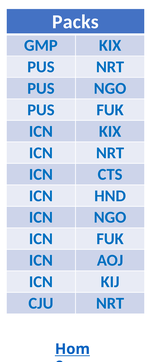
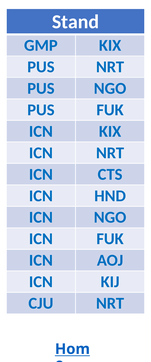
Packs: Packs -> Stand
